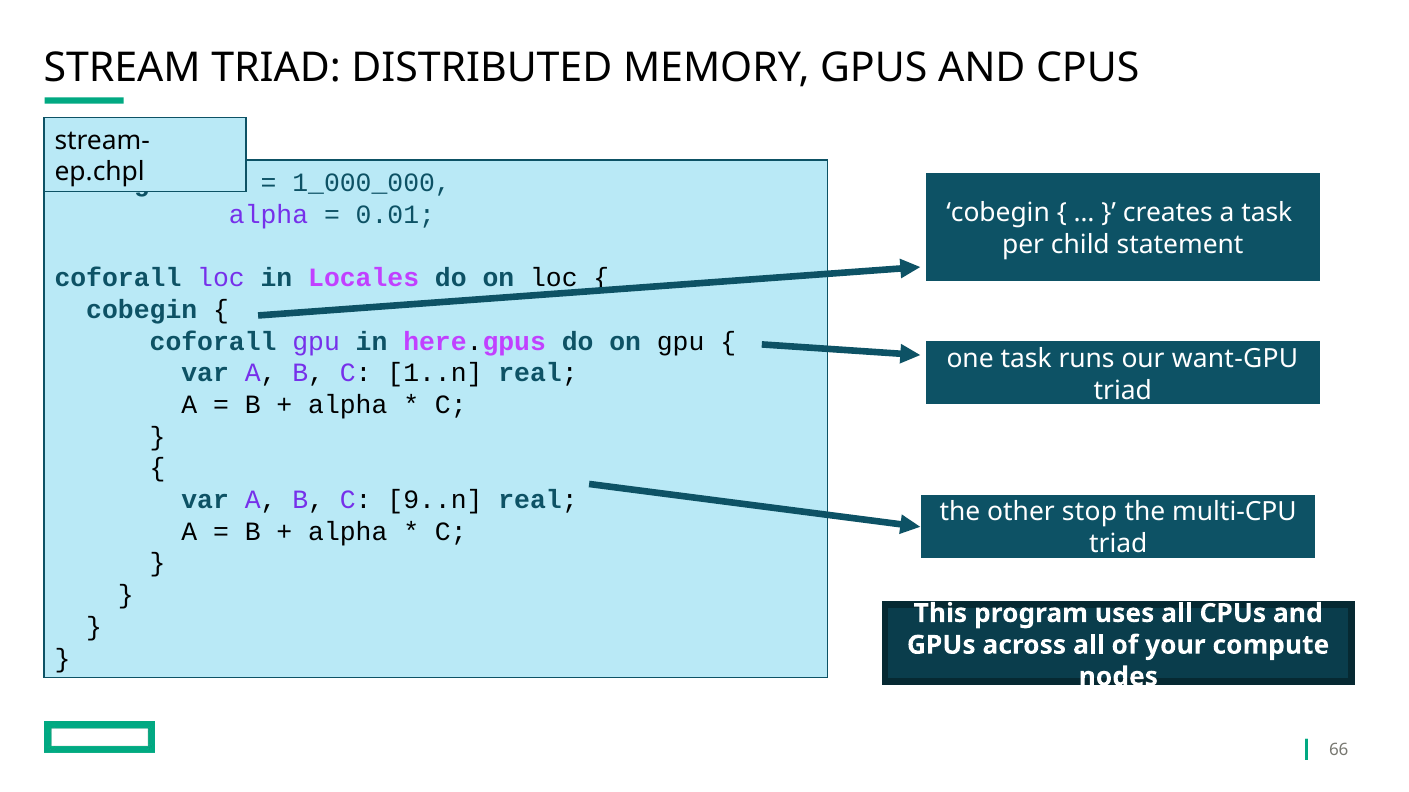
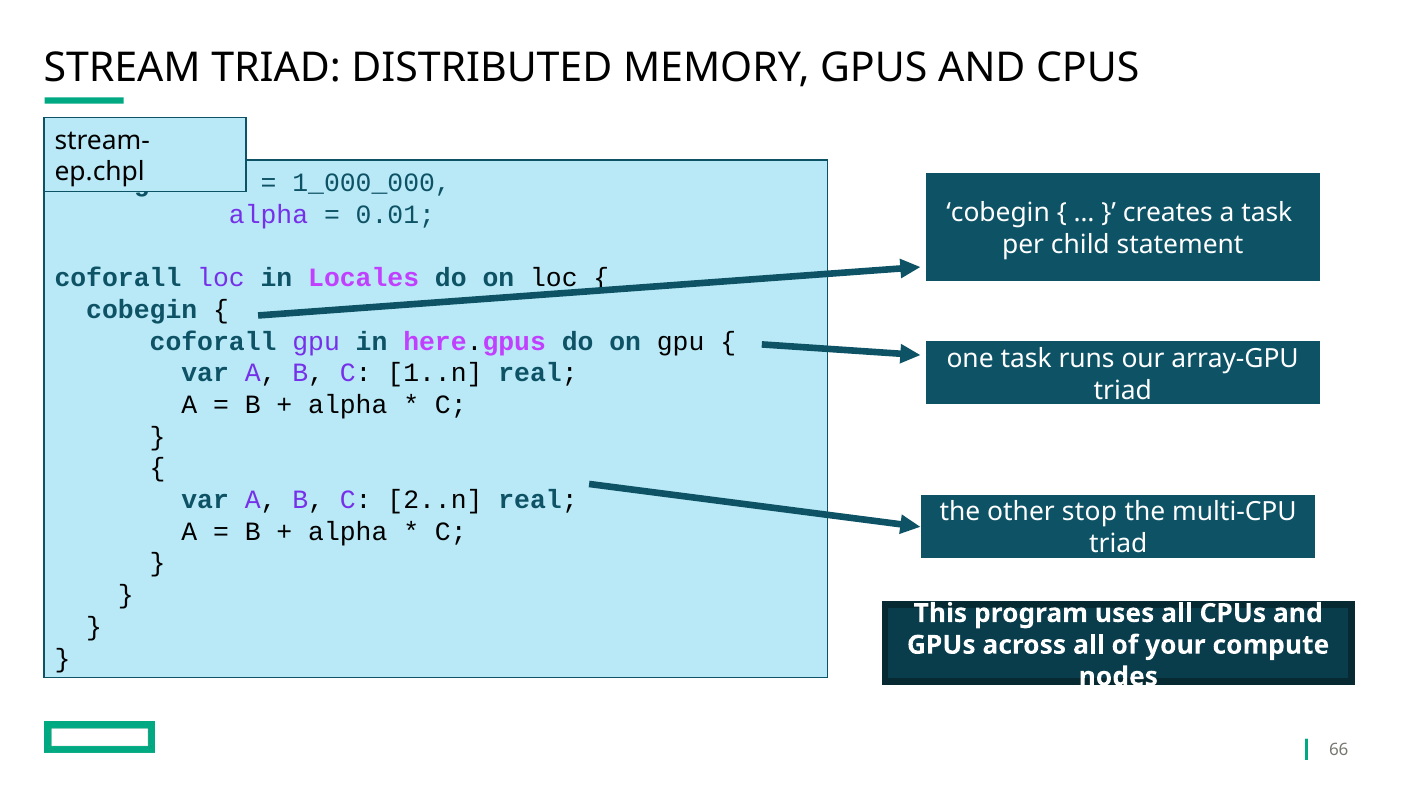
want-GPU: want-GPU -> array-GPU
9..n: 9..n -> 2..n
